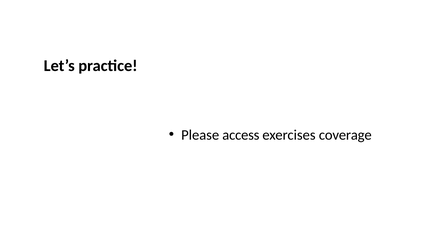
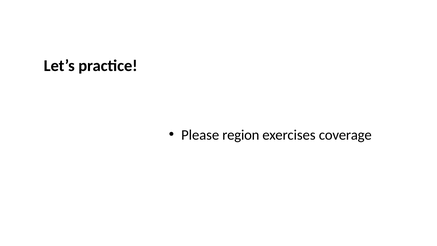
access: access -> region
